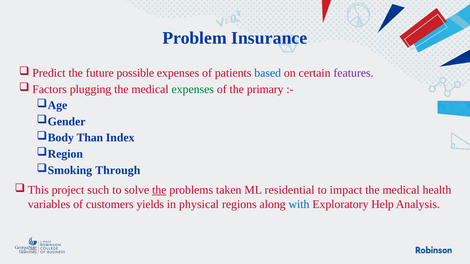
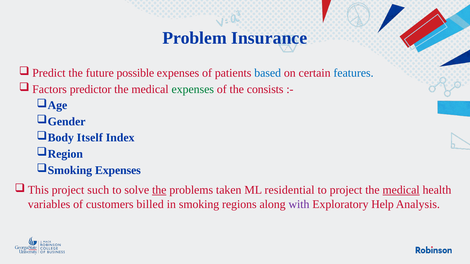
features colour: purple -> blue
plugging: plugging -> predictor
primary: primary -> consists
Than: Than -> Itself
Through at (118, 170): Through -> Expenses
to impact: impact -> project
medical at (401, 190) underline: none -> present
yields: yields -> billed
physical: physical -> smoking
with colour: blue -> purple
